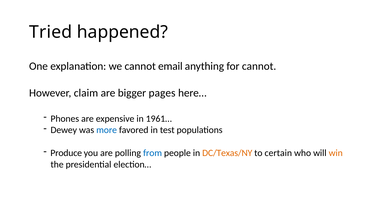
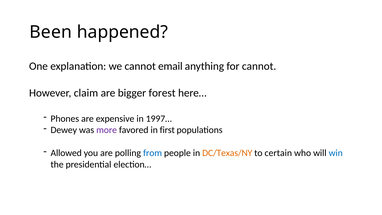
Tried: Tried -> Been
pages: pages -> forest
1961…: 1961… -> 1997…
more colour: blue -> purple
test: test -> first
Produce: Produce -> Allowed
win colour: orange -> blue
